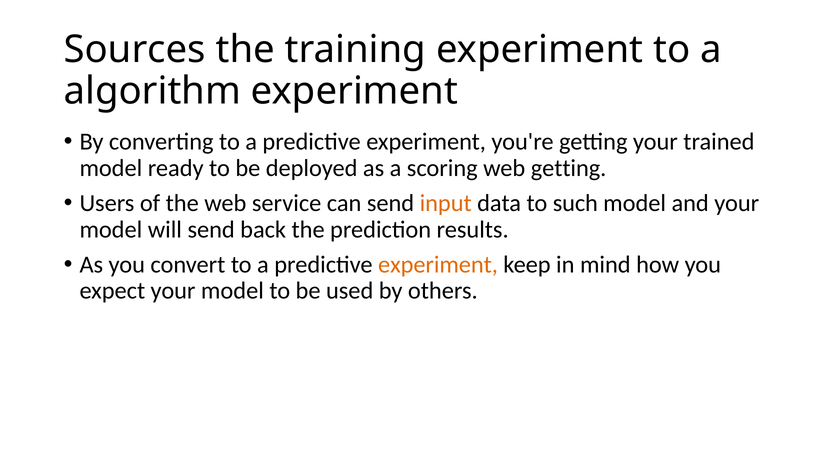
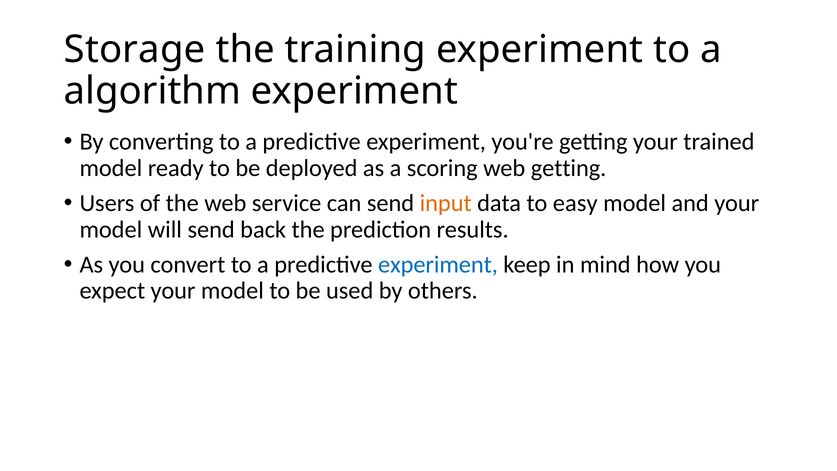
Sources: Sources -> Storage
such: such -> easy
experiment at (438, 264) colour: orange -> blue
